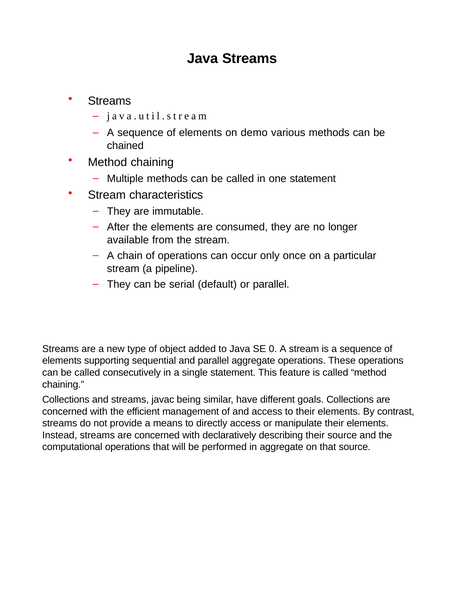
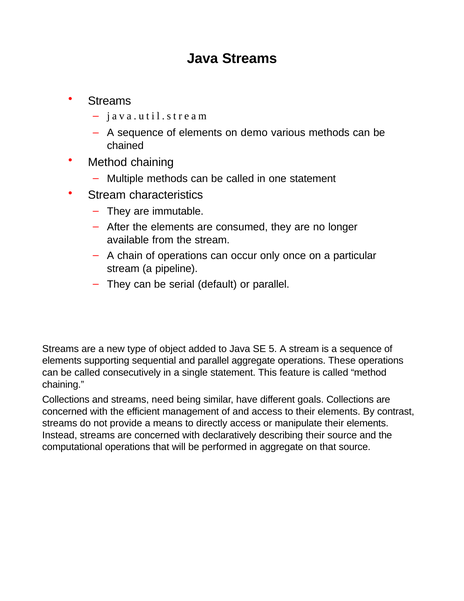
0: 0 -> 5
javac: javac -> need
